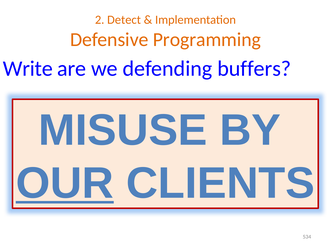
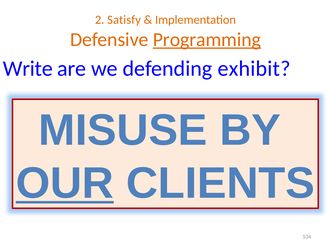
Detect: Detect -> Satisfy
Programming underline: none -> present
buffers: buffers -> exhibit
